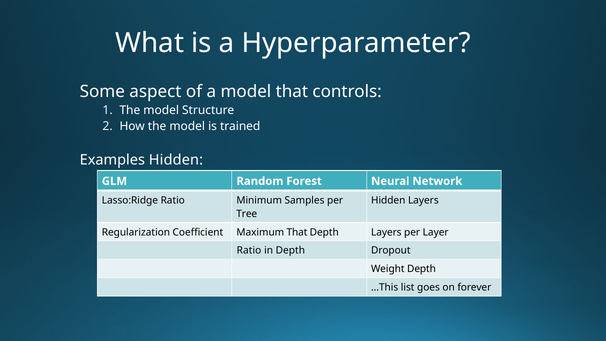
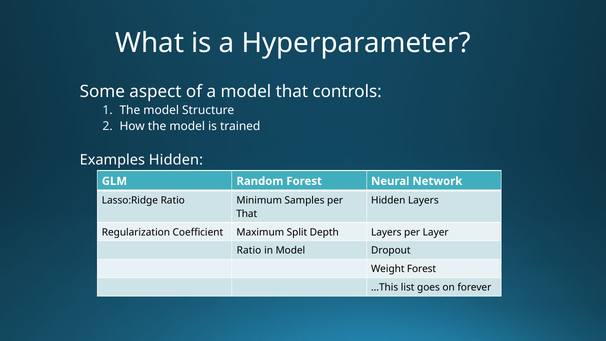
Tree at (247, 214): Tree -> That
Maximum That: That -> Split
in Depth: Depth -> Model
Weight Depth: Depth -> Forest
